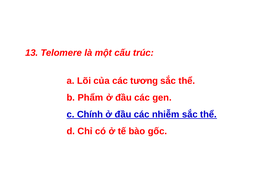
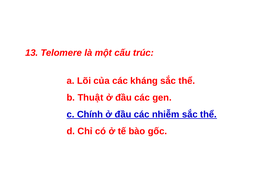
tương: tương -> kháng
Phẩm: Phẩm -> Thuật
